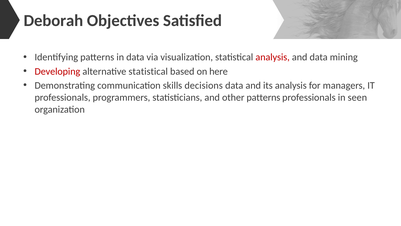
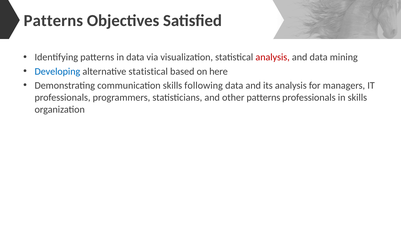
Deborah at (53, 21): Deborah -> Patterns
Developing colour: red -> blue
decisions: decisions -> following
in seen: seen -> skills
